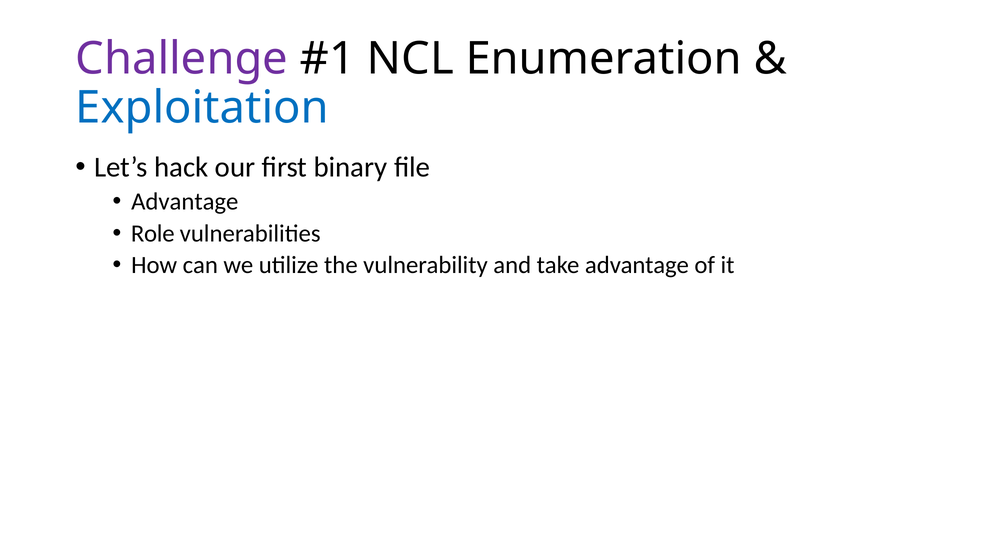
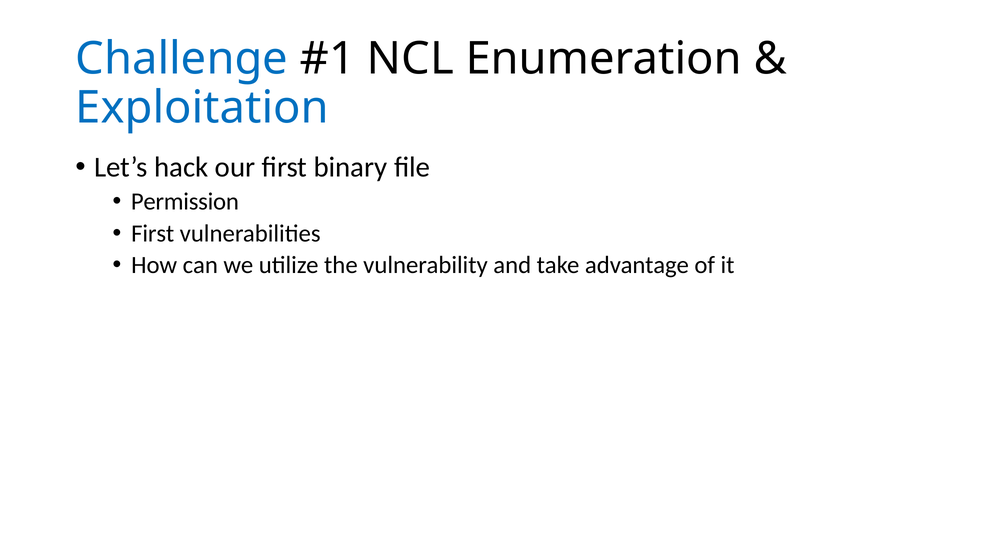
Challenge colour: purple -> blue
Advantage at (185, 202): Advantage -> Permission
Role at (153, 233): Role -> First
